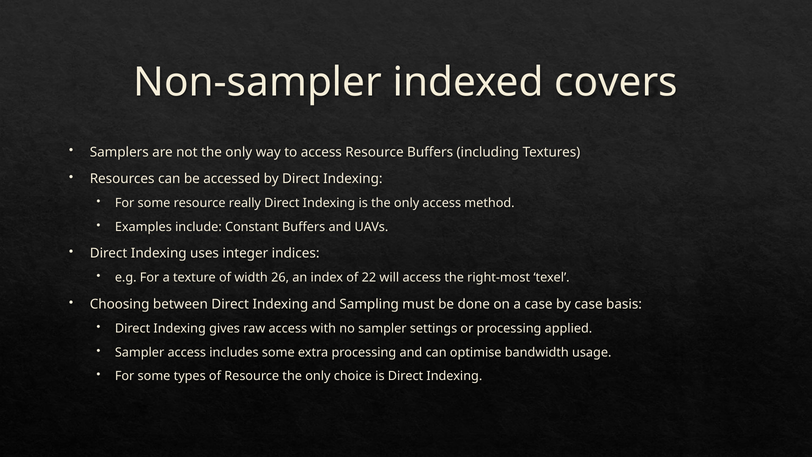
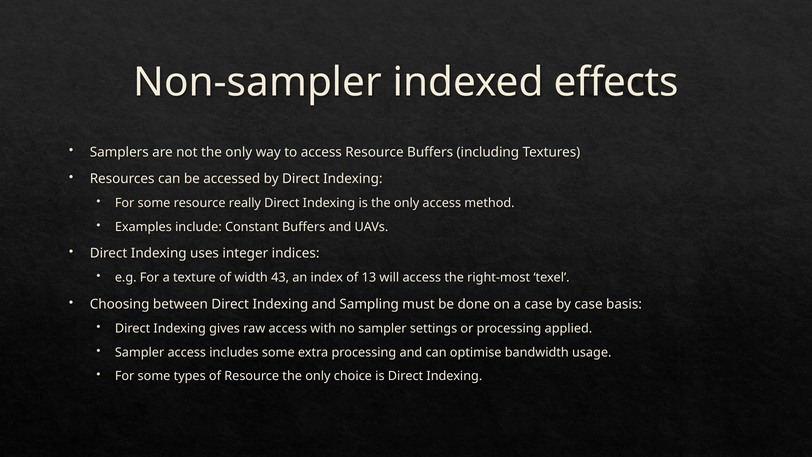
covers: covers -> effects
26: 26 -> 43
22: 22 -> 13
